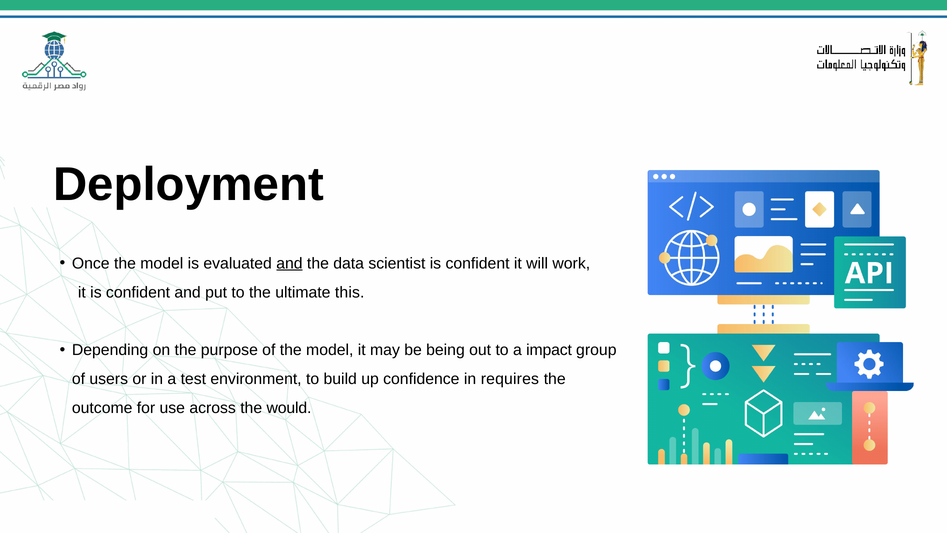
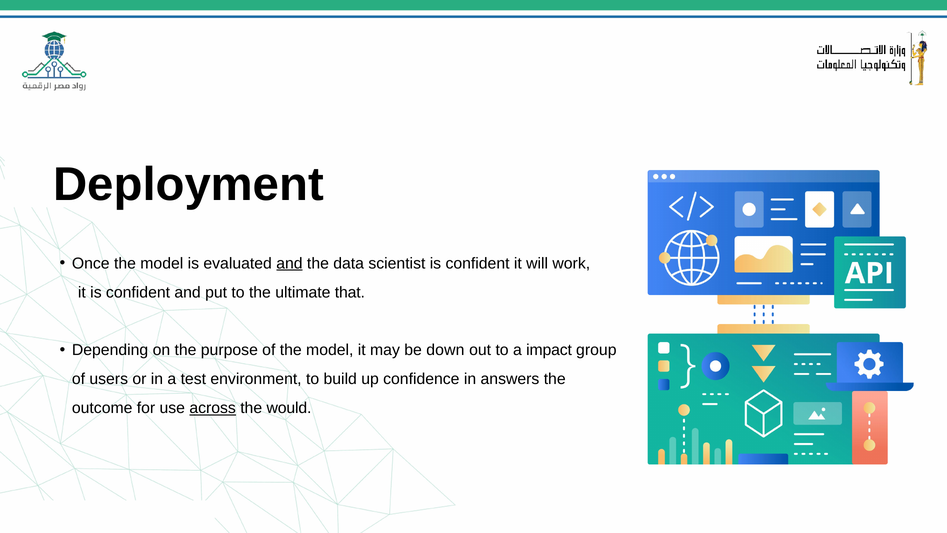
this: this -> that
being: being -> down
requires: requires -> answers
across underline: none -> present
